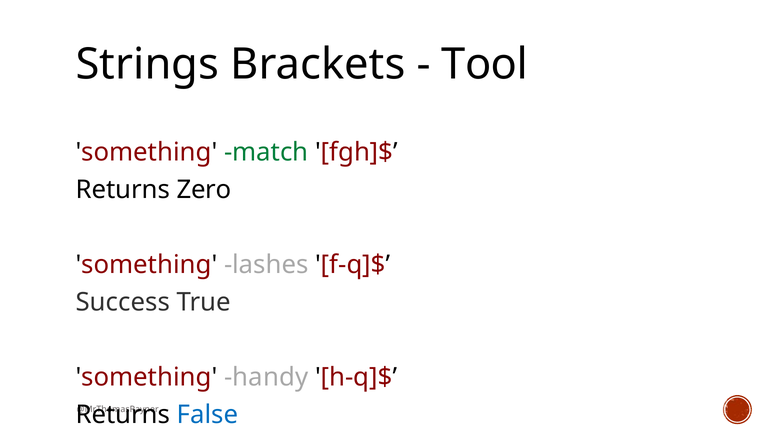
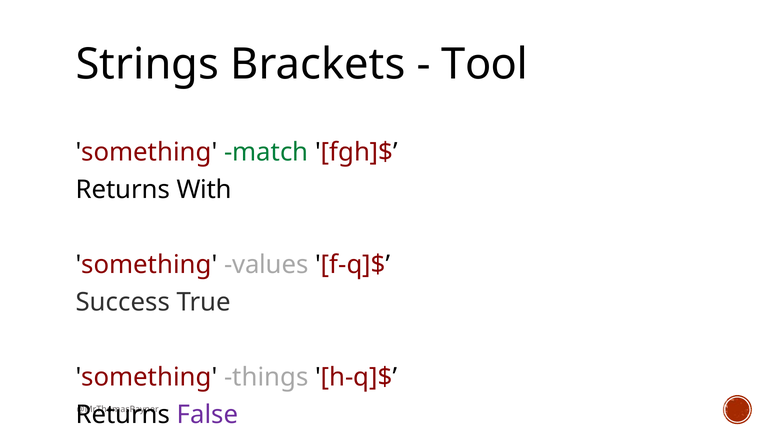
Zero: Zero -> With
lashes: lashes -> values
handy: handy -> things
False colour: blue -> purple
